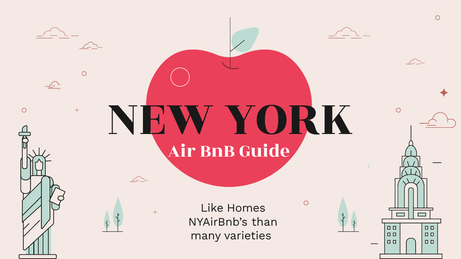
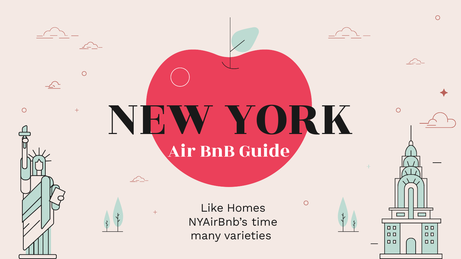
than: than -> time
